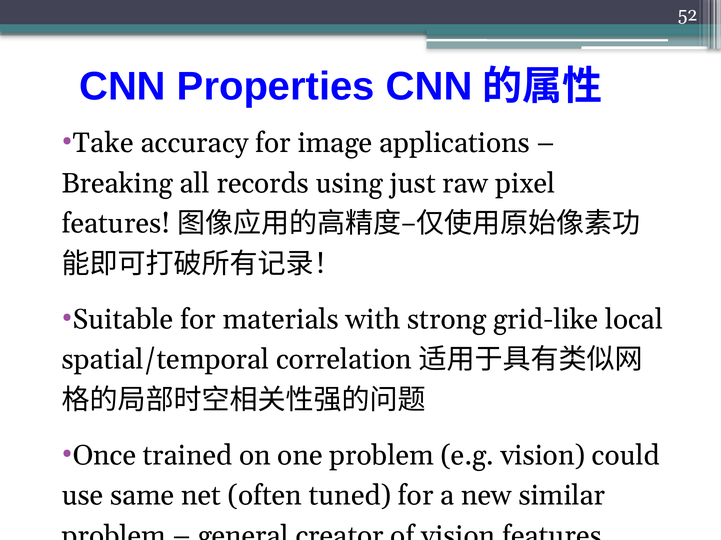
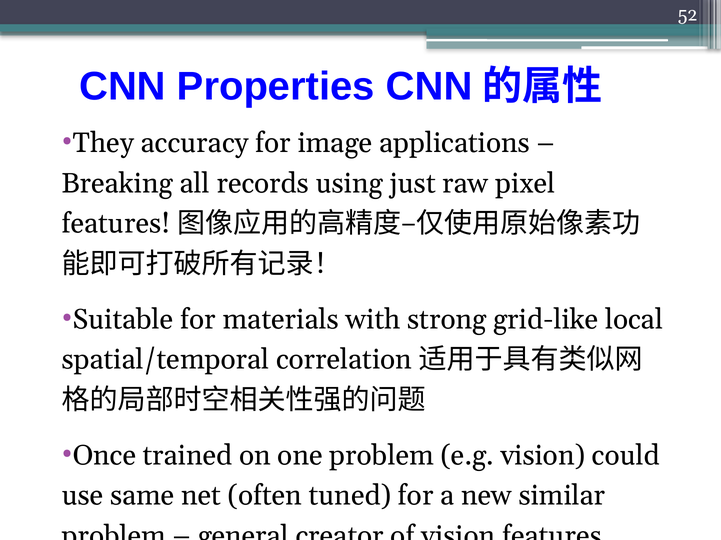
Take: Take -> They
